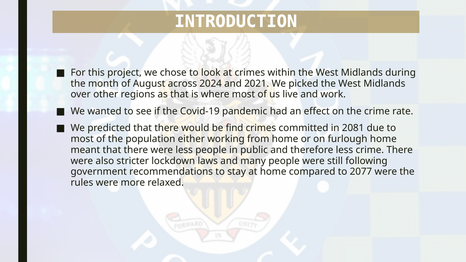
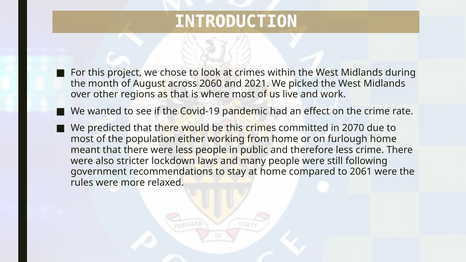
2024: 2024 -> 2060
be find: find -> this
2081: 2081 -> 2070
2077: 2077 -> 2061
